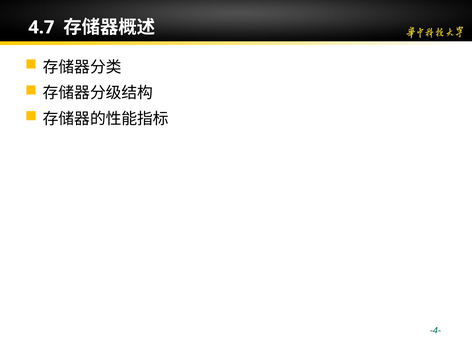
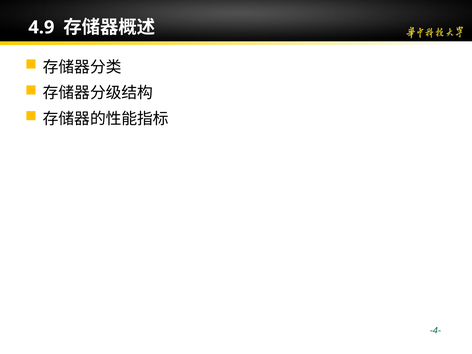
4.7: 4.7 -> 4.9
